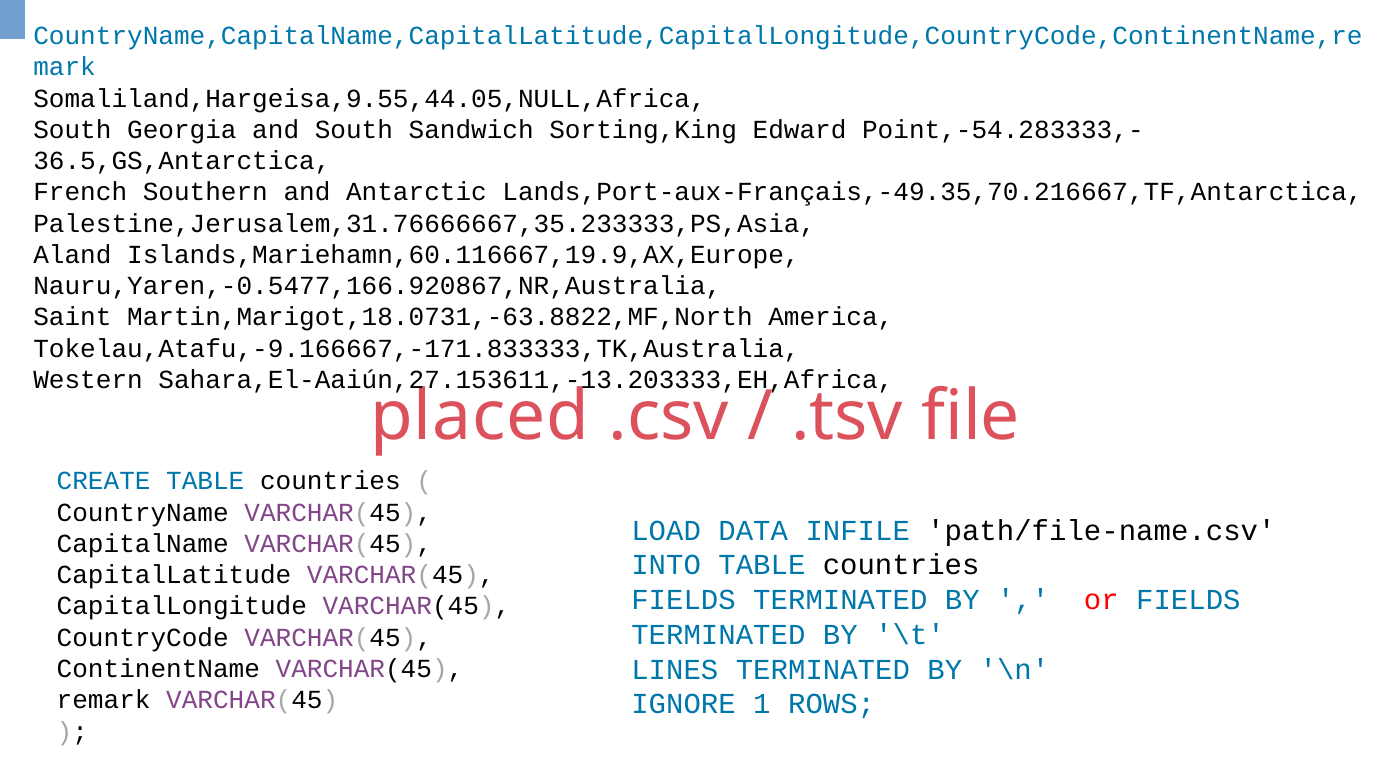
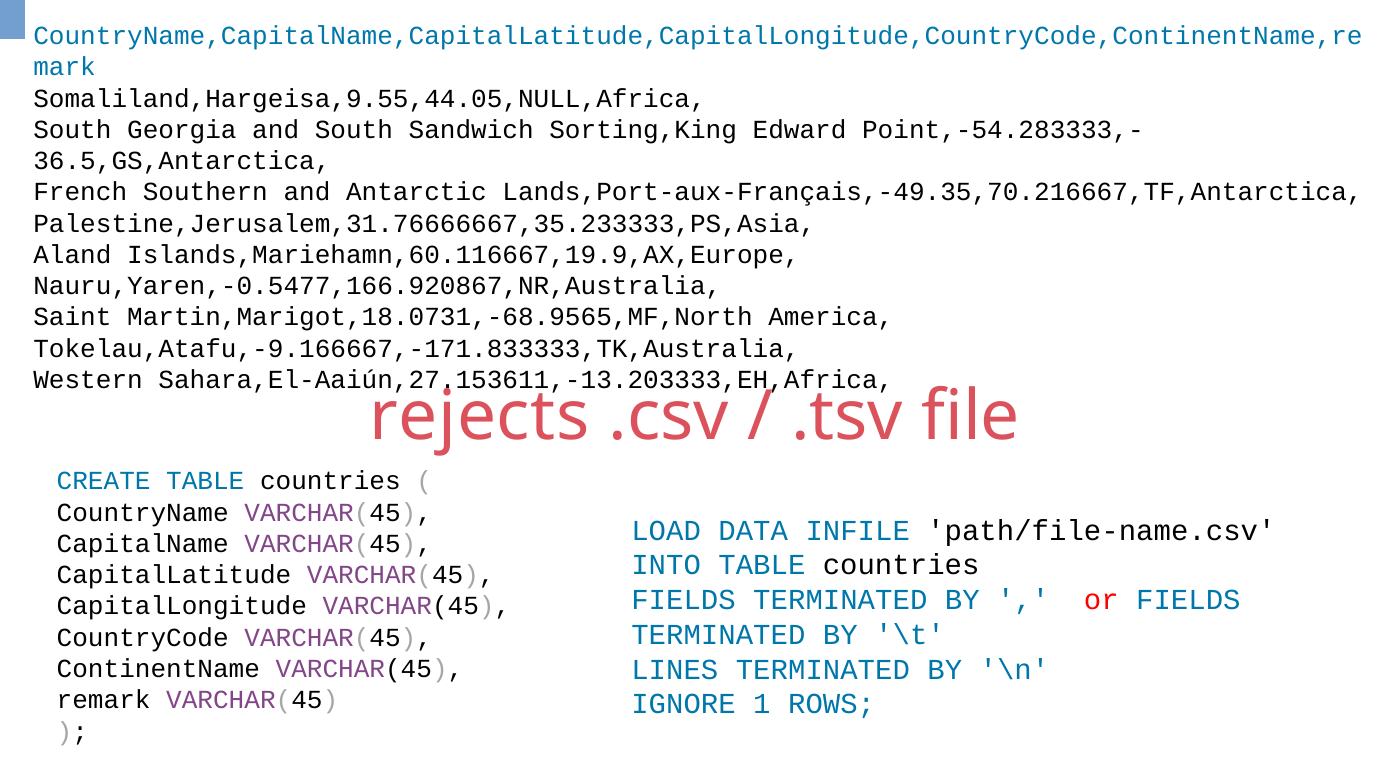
Martin,Marigot,18.0731,-63.8822,MF,North: Martin,Marigot,18.0731,-63.8822,MF,North -> Martin,Marigot,18.0731,-68.9565,MF,North
placed: placed -> rejects
